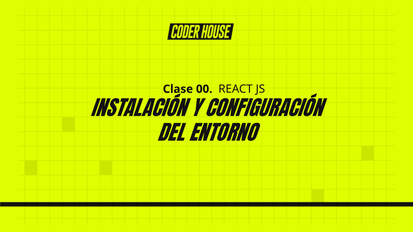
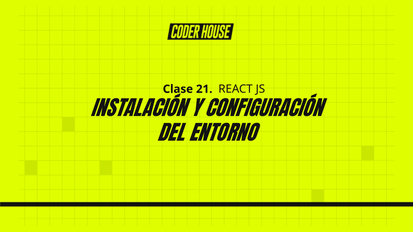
00: 00 -> 21
